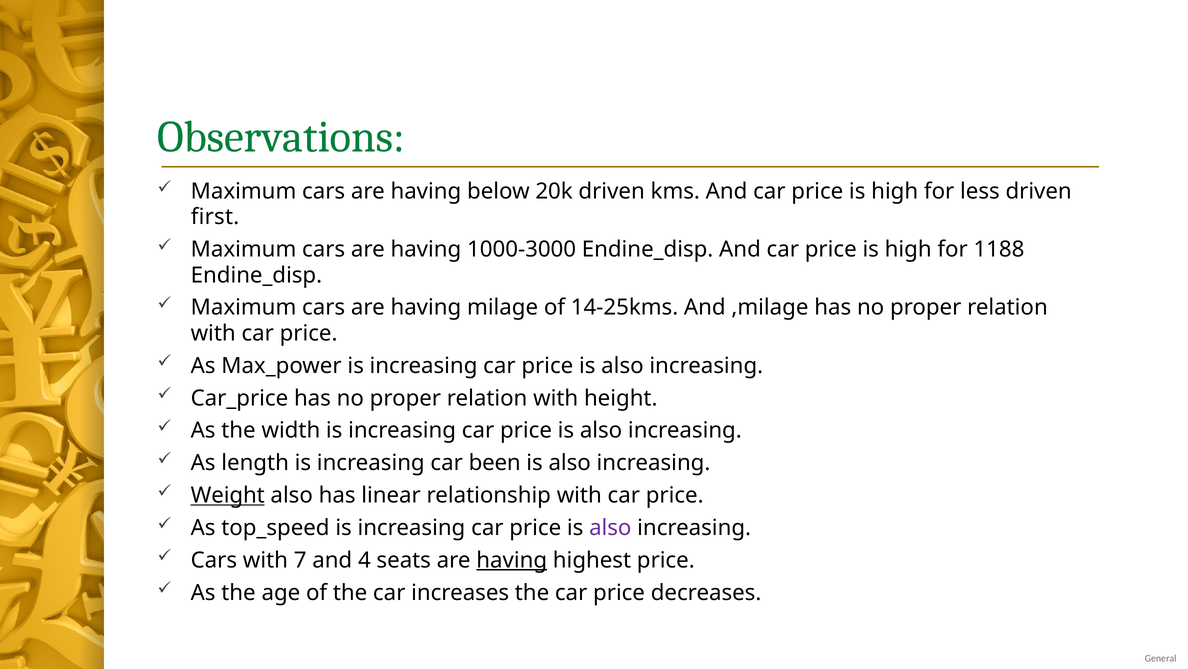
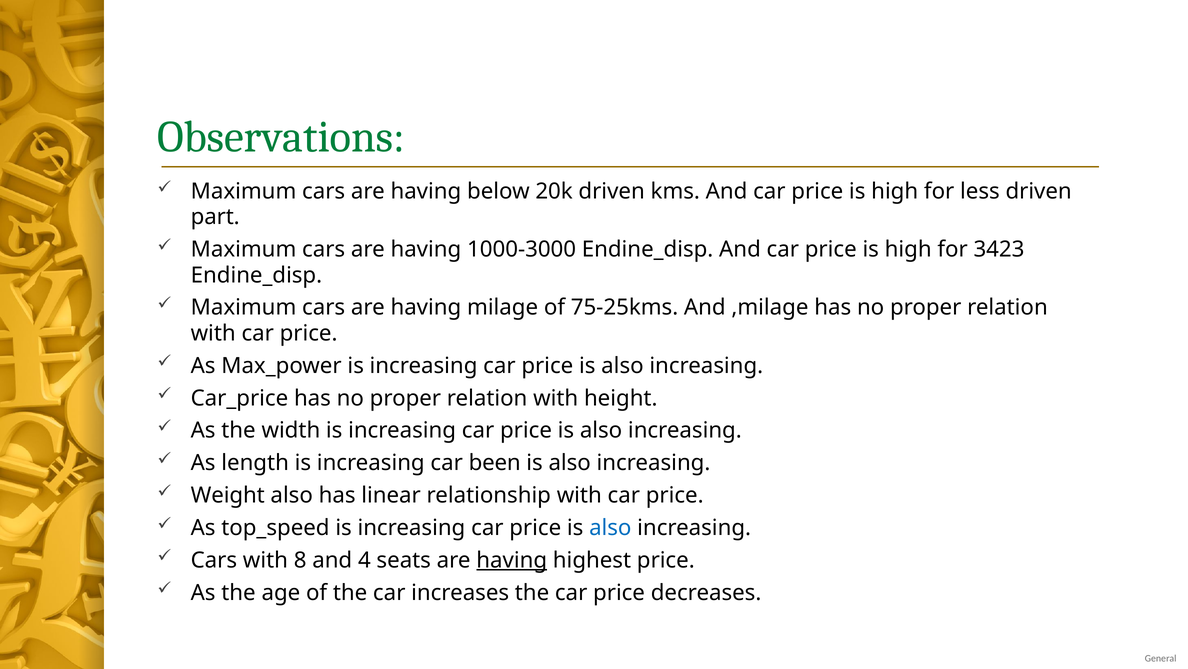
first: first -> part
1188: 1188 -> 3423
14-25kms: 14-25kms -> 75-25kms
Weight underline: present -> none
also at (610, 527) colour: purple -> blue
7: 7 -> 8
